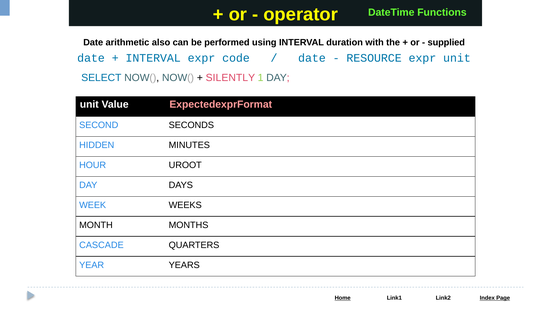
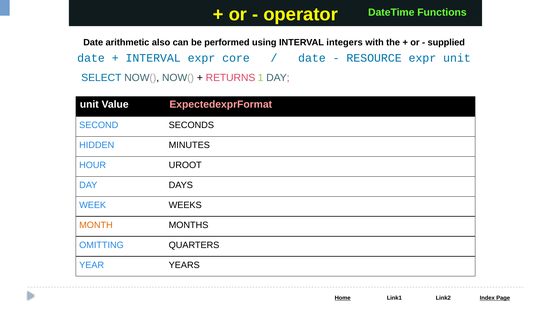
duration: duration -> integers
code: code -> core
SILENTLY: SILENTLY -> RETURNS
MONTH colour: black -> orange
CASCADE: CASCADE -> OMITTING
